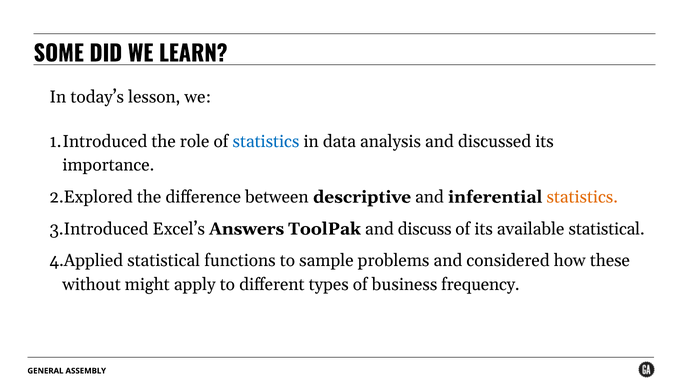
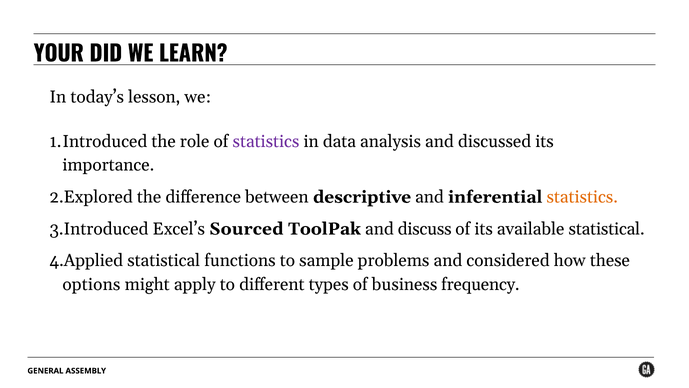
SOME: SOME -> YOUR
statistics at (266, 141) colour: blue -> purple
Answers: Answers -> Sourced
without: without -> options
